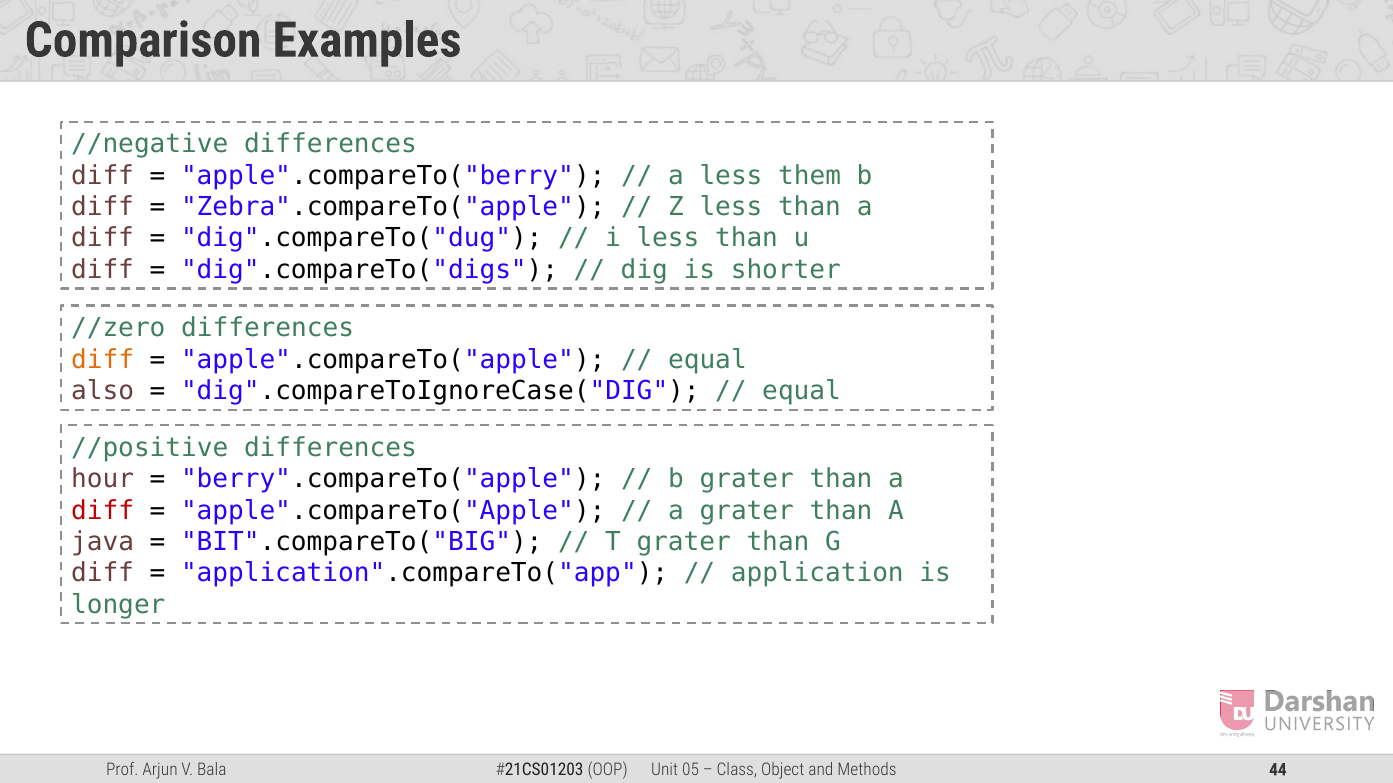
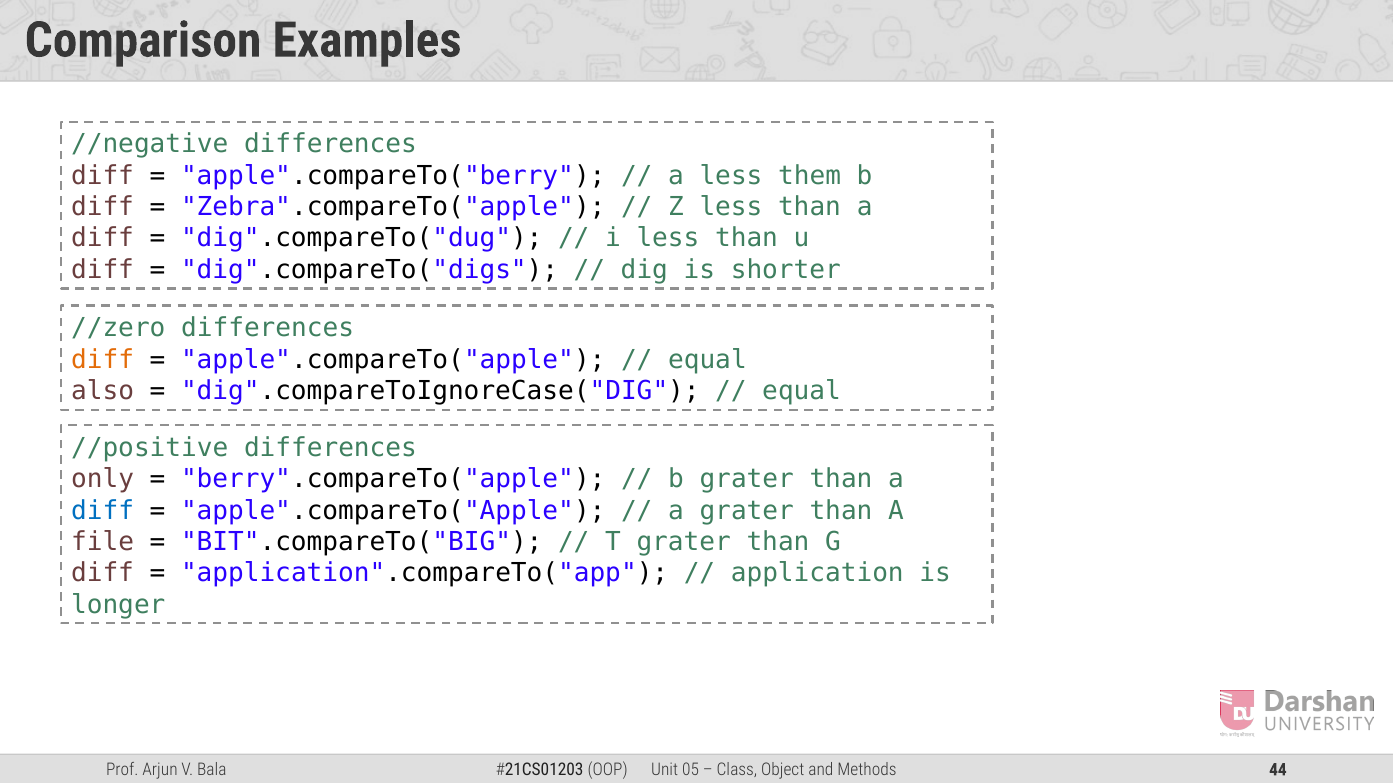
hour: hour -> only
diff at (103, 511) colour: red -> blue
java: java -> file
